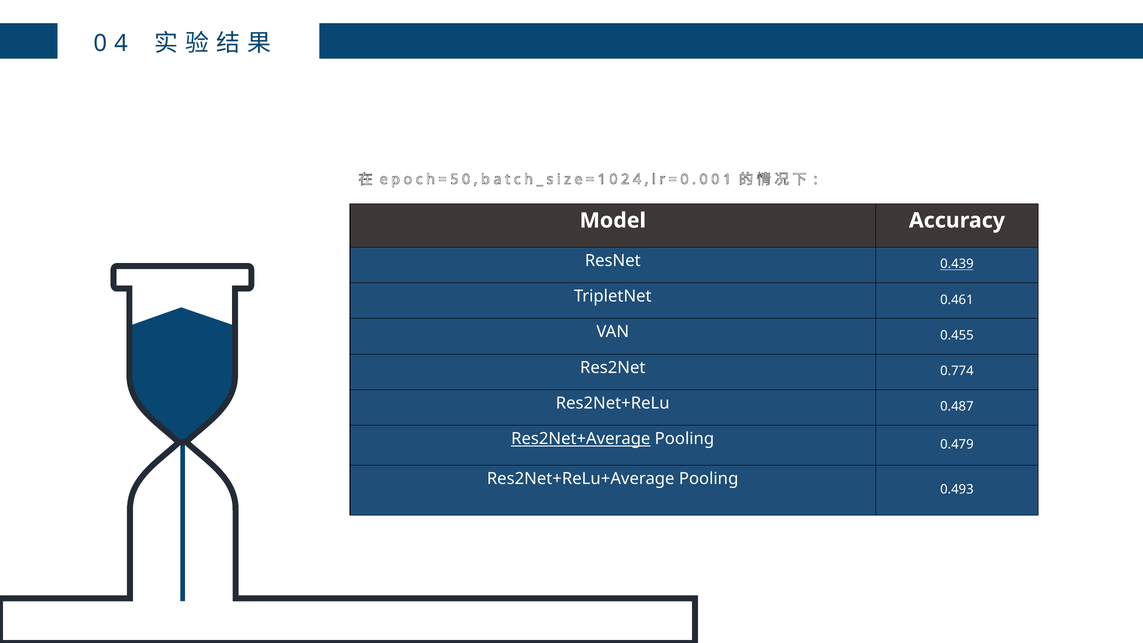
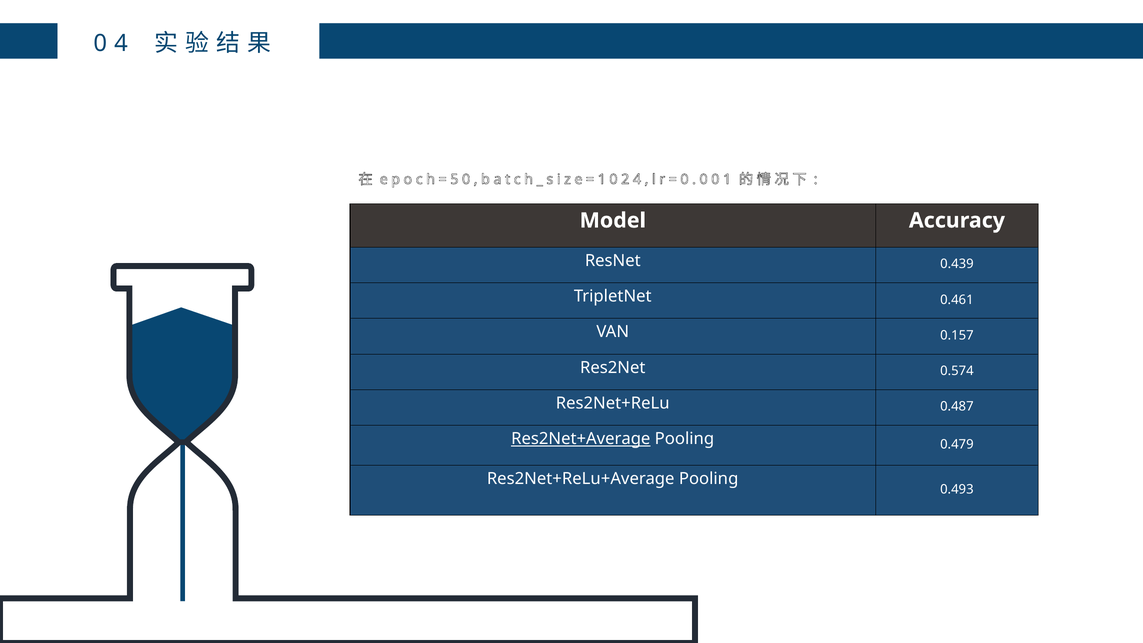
0.439 underline: present -> none
0.455: 0.455 -> 0.157
0.774: 0.774 -> 0.574
